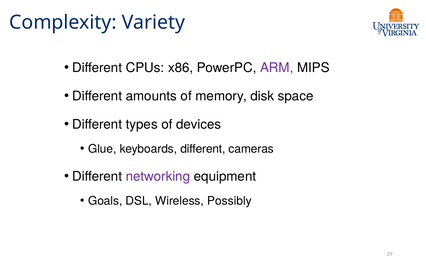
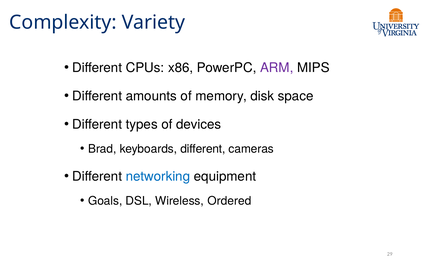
Glue: Glue -> Brad
networking colour: purple -> blue
Possibly: Possibly -> Ordered
